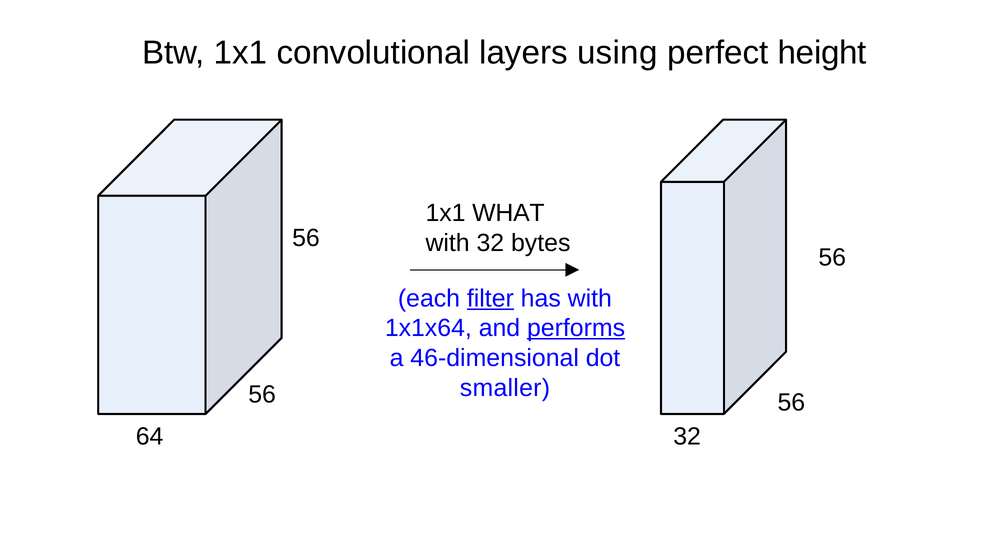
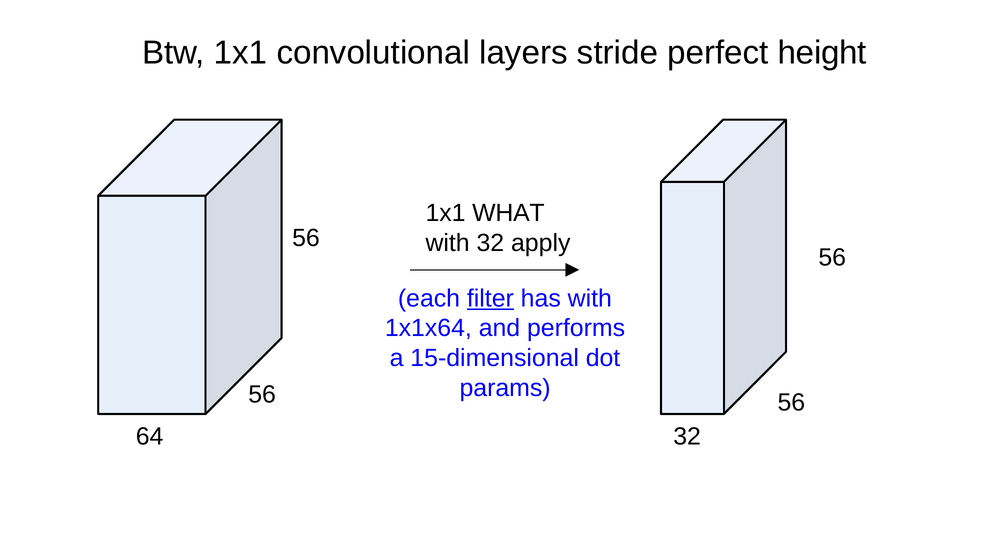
using: using -> stride
bytes: bytes -> apply
performs underline: present -> none
46-dimensional: 46-dimensional -> 15-dimensional
smaller: smaller -> params
